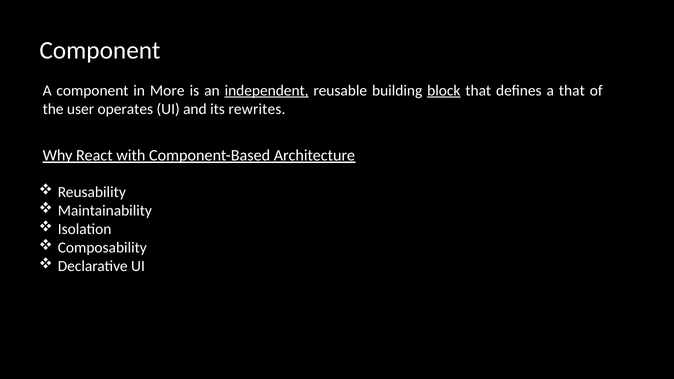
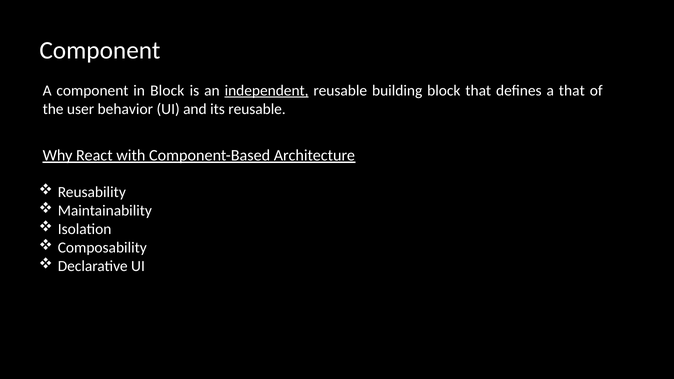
in More: More -> Block
block at (444, 90) underline: present -> none
operates: operates -> behavior
its rewrites: rewrites -> reusable
